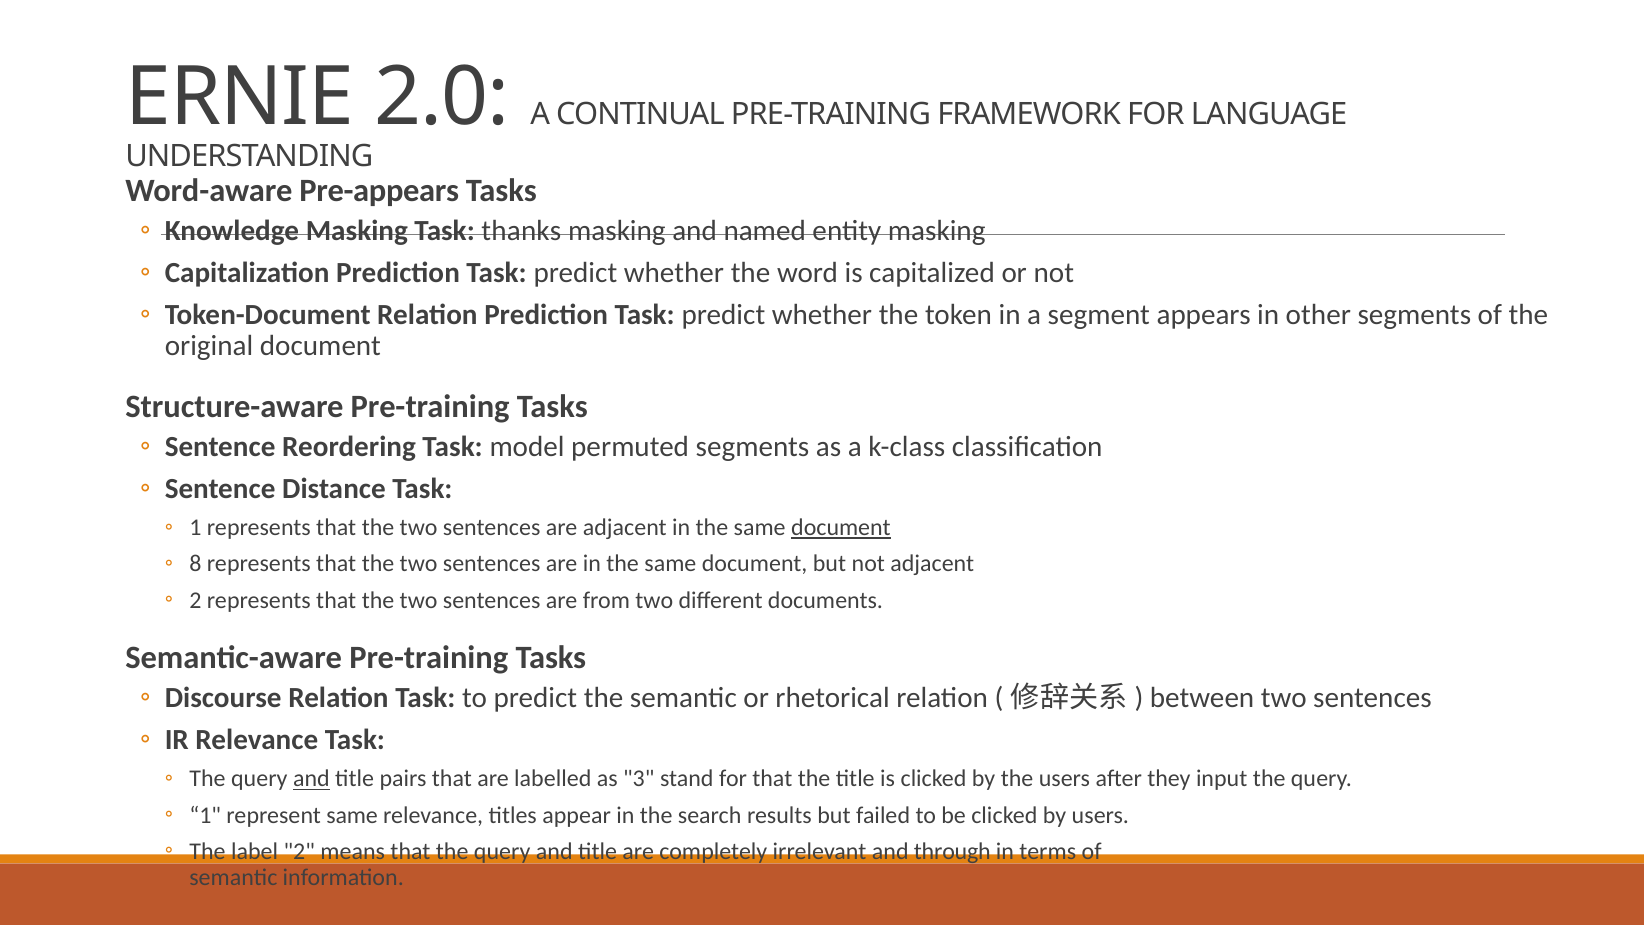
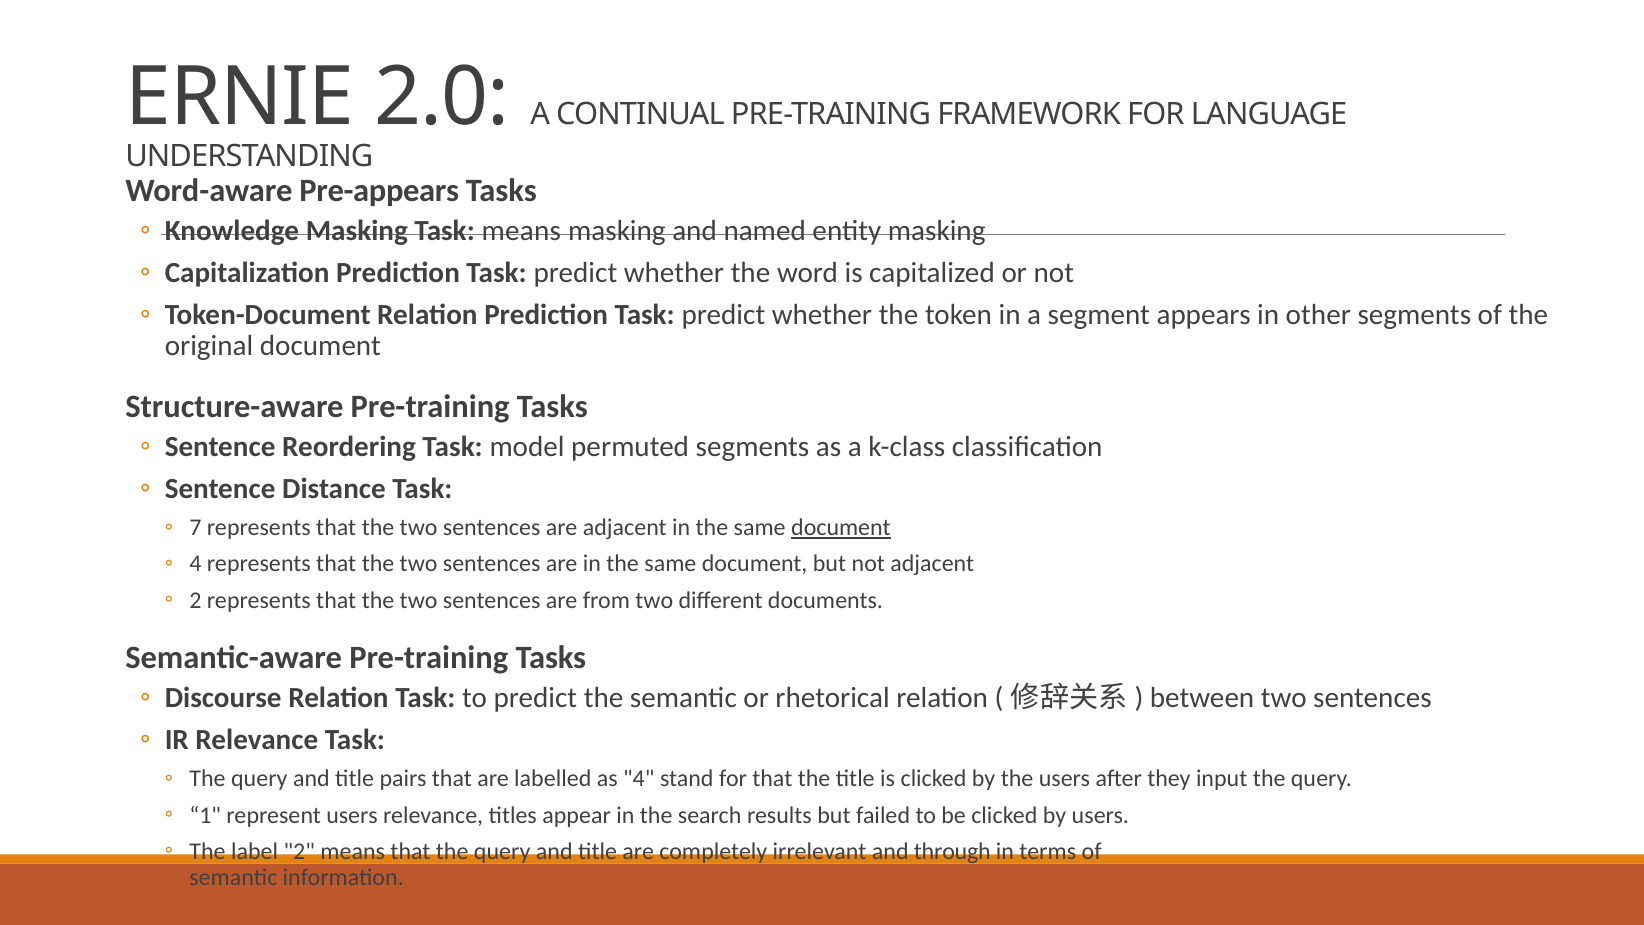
Task thanks: thanks -> means
1 at (196, 528): 1 -> 7
8 at (196, 564): 8 -> 4
and at (311, 779) underline: present -> none
as 3: 3 -> 4
represent same: same -> users
